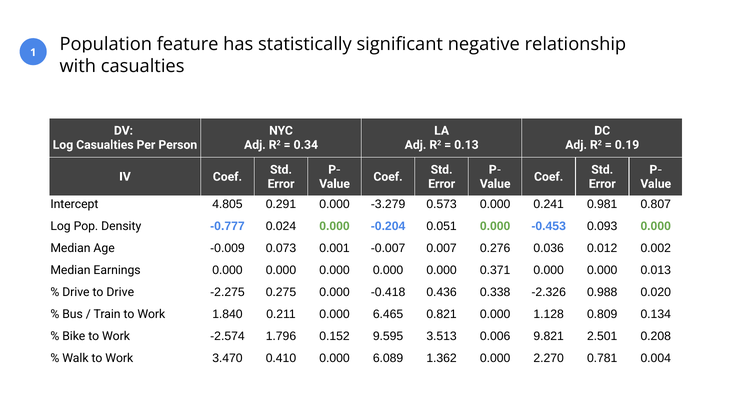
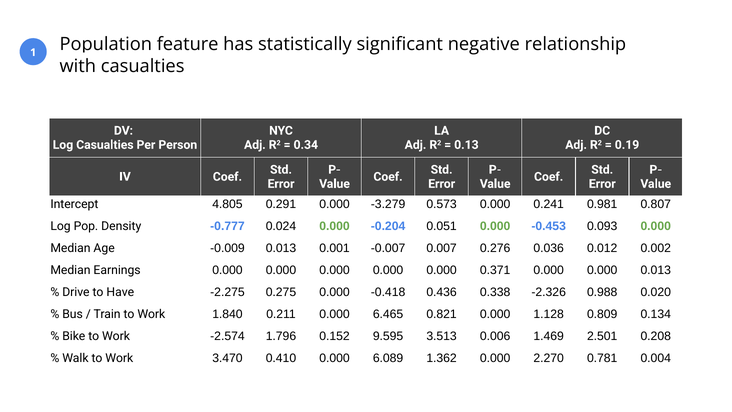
-0.009 0.073: 0.073 -> 0.013
to Drive: Drive -> Have
9.821: 9.821 -> 1.469
